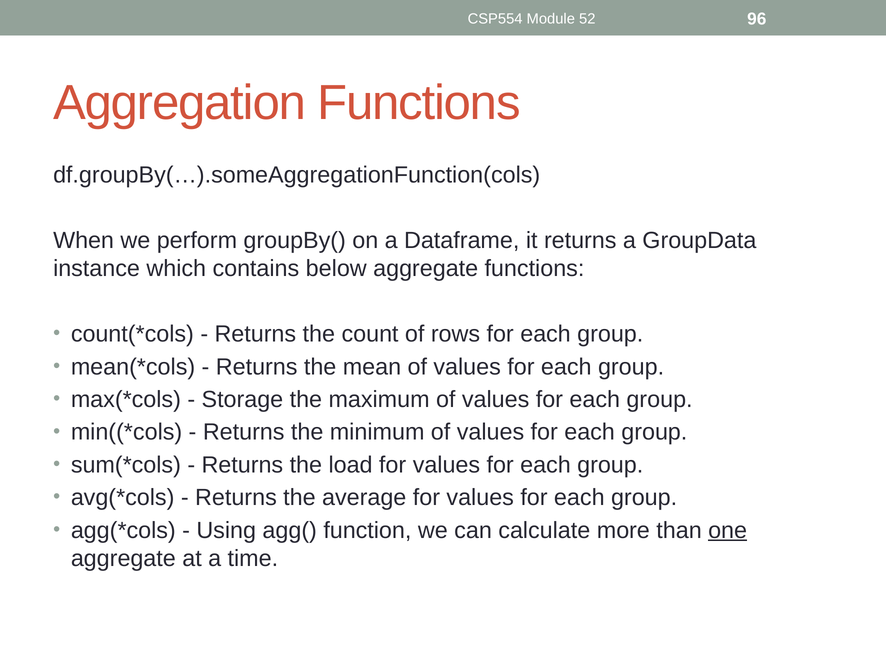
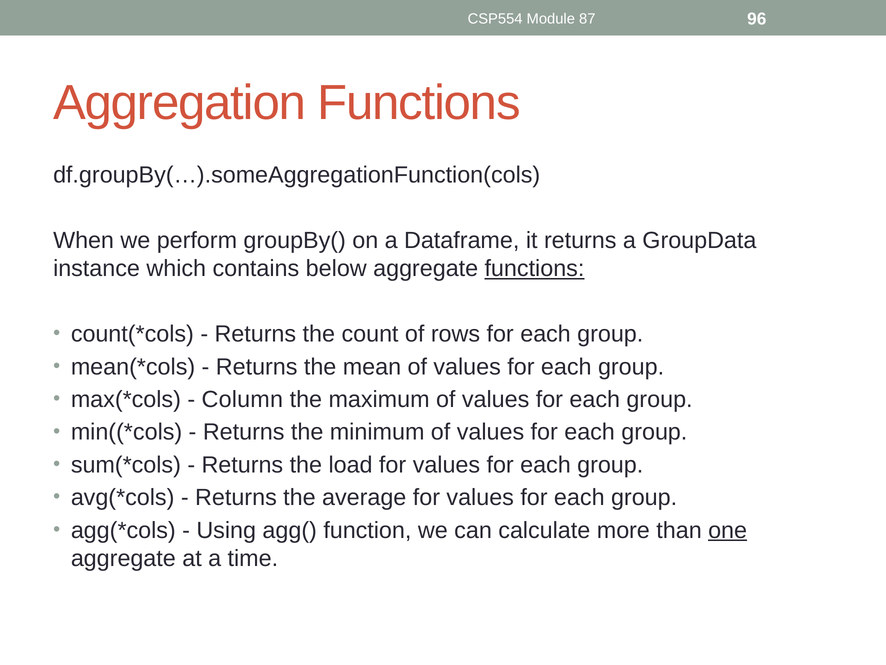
52: 52 -> 87
functions at (534, 268) underline: none -> present
Storage: Storage -> Column
